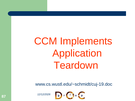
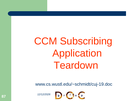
Implements: Implements -> Subscribing
